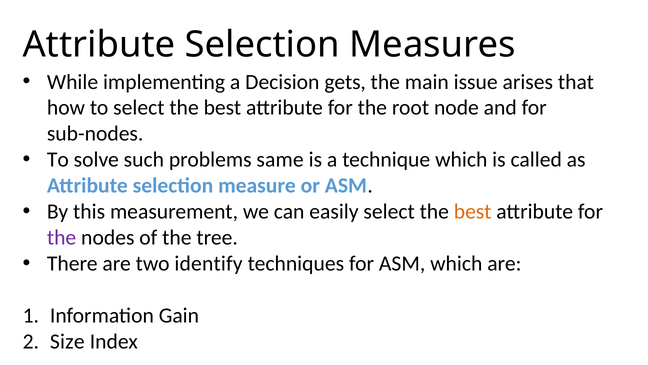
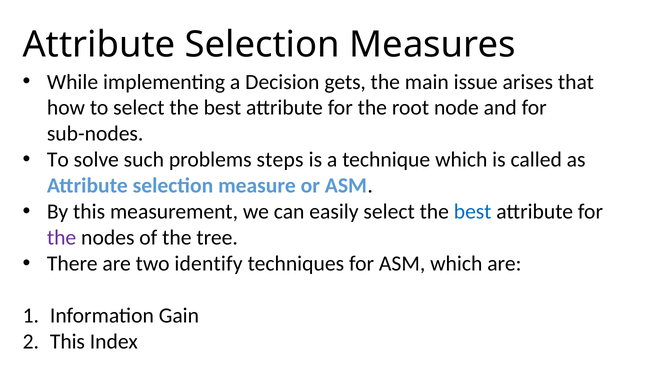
same: same -> steps
best at (473, 211) colour: orange -> blue
Size at (67, 341): Size -> This
